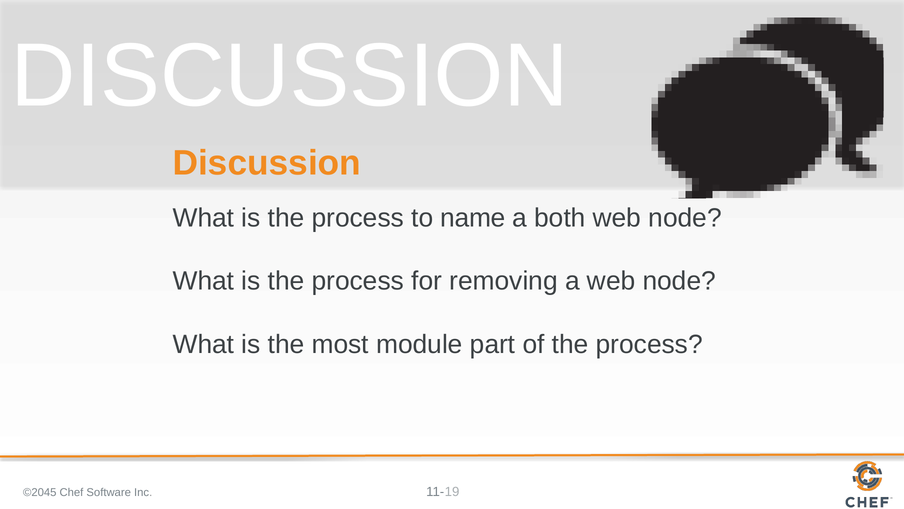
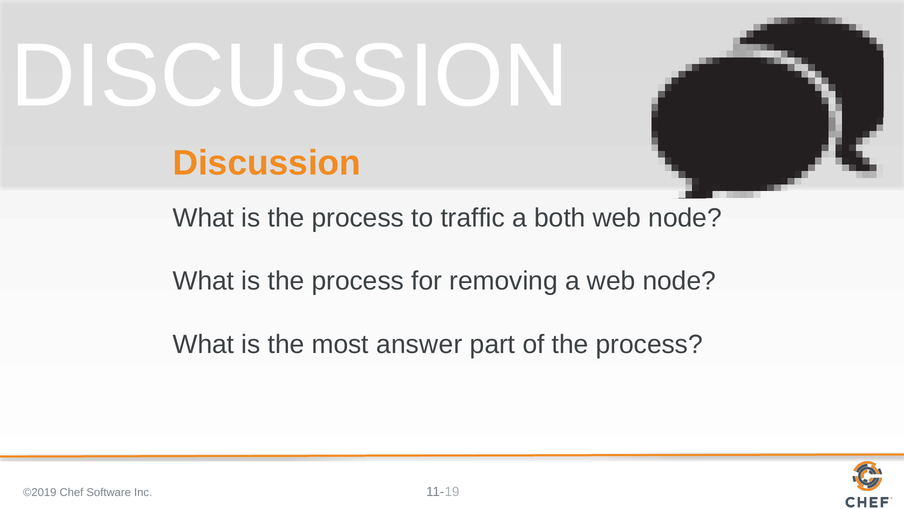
name: name -> traffic
module: module -> answer
©2045: ©2045 -> ©2019
